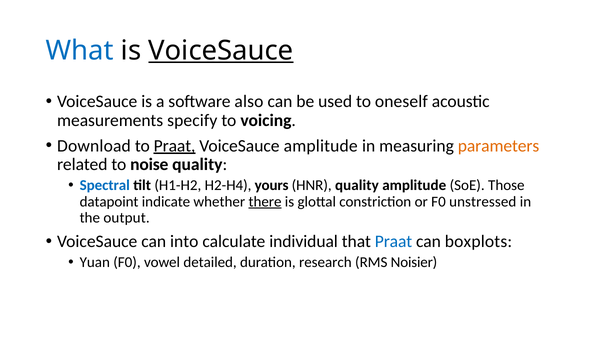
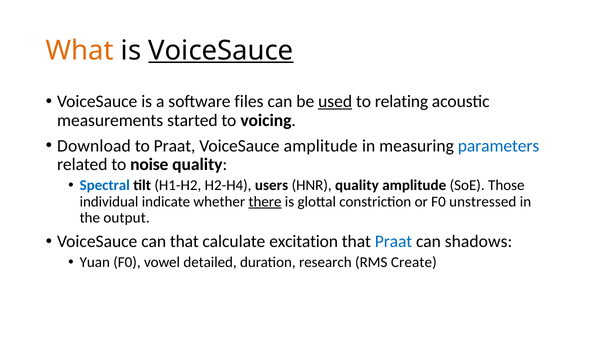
What colour: blue -> orange
also: also -> files
used underline: none -> present
oneself: oneself -> relating
specify: specify -> started
Praat at (175, 146) underline: present -> none
parameters colour: orange -> blue
yours: yours -> users
datapoint: datapoint -> individual
can into: into -> that
individual: individual -> excitation
boxplots: boxplots -> shadows
Noisier: Noisier -> Create
